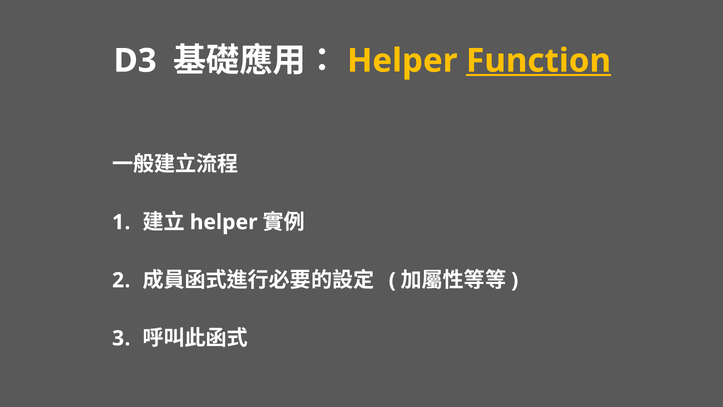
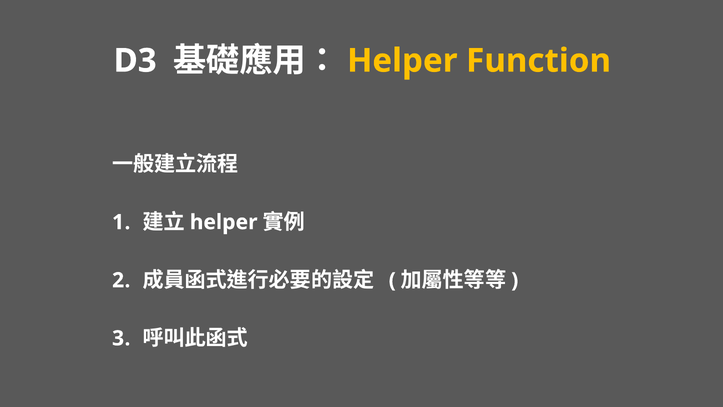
Function underline: present -> none
